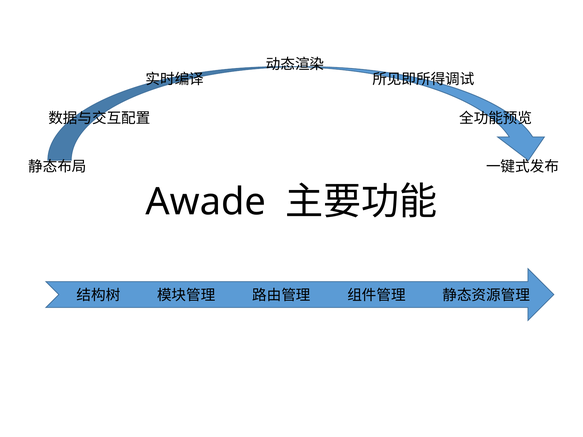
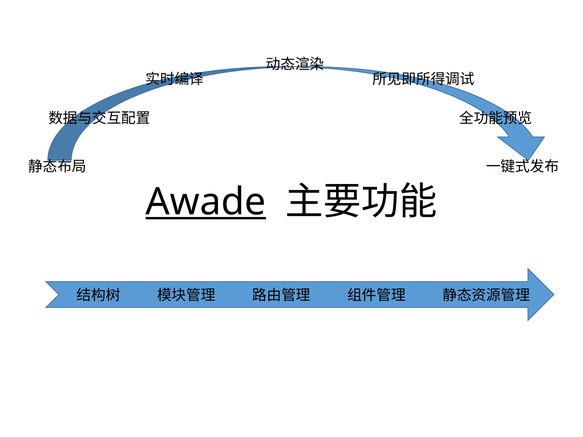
Awade underline: none -> present
